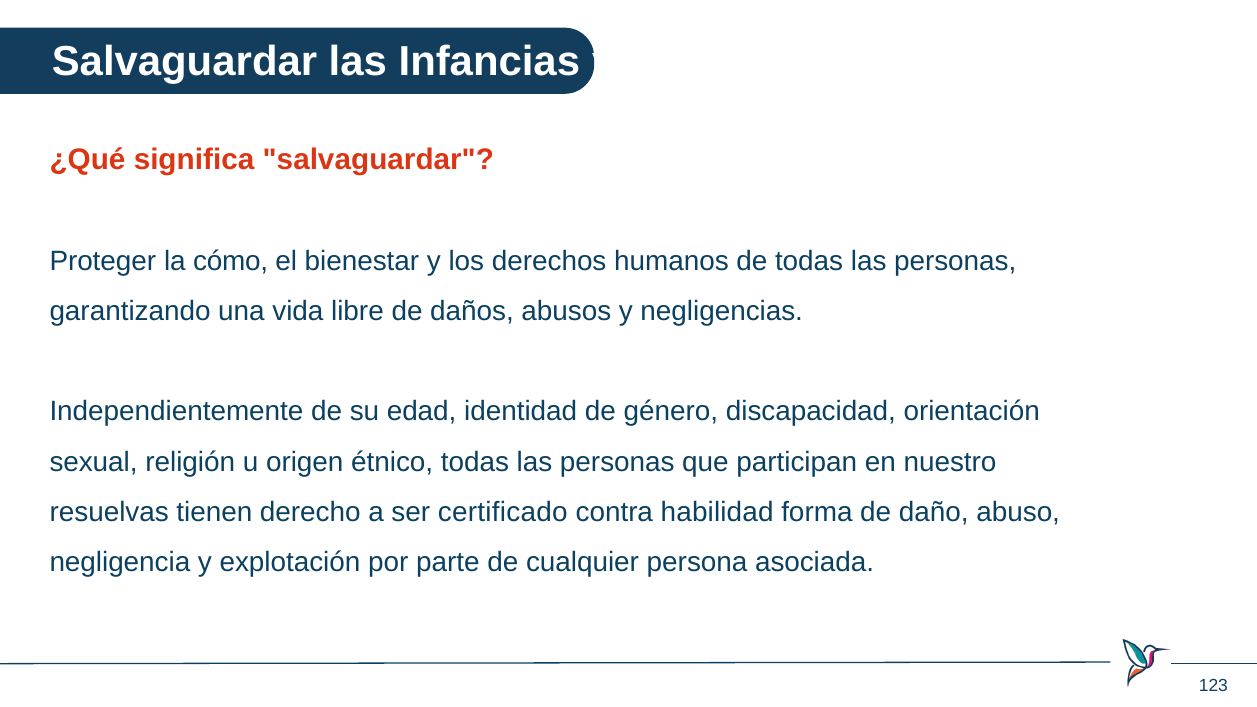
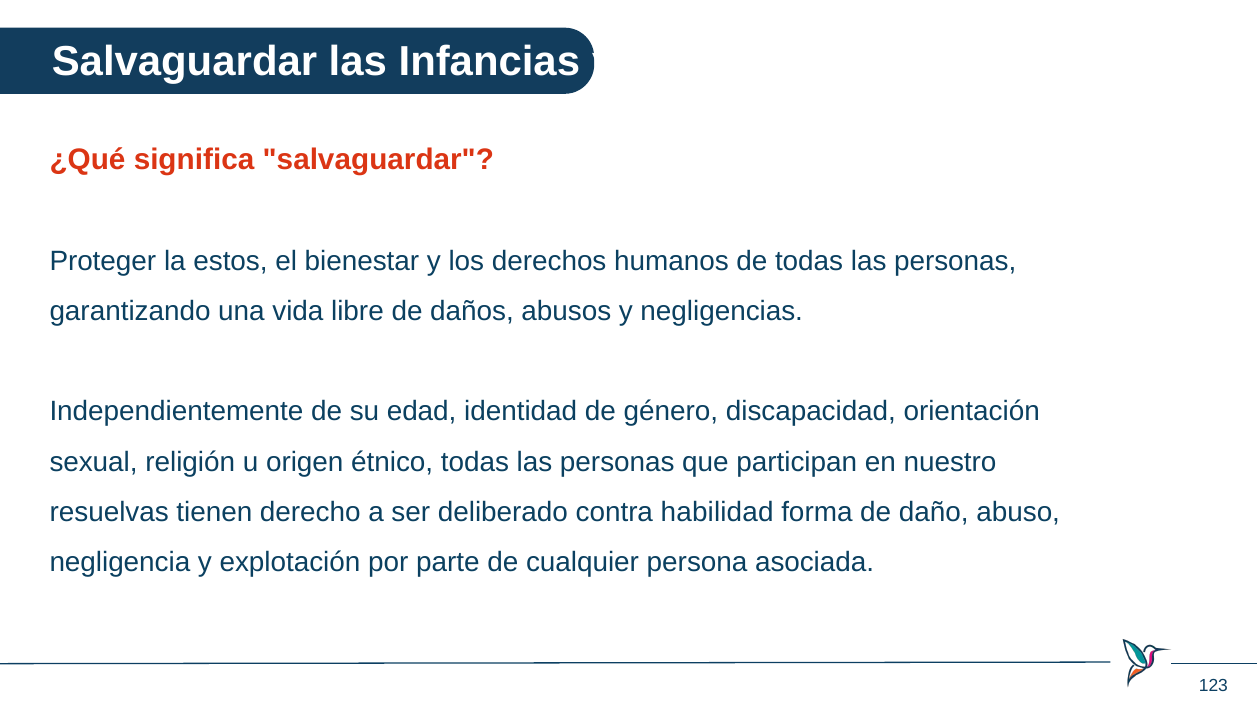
cómo: cómo -> estos
certificado: certificado -> deliberado
